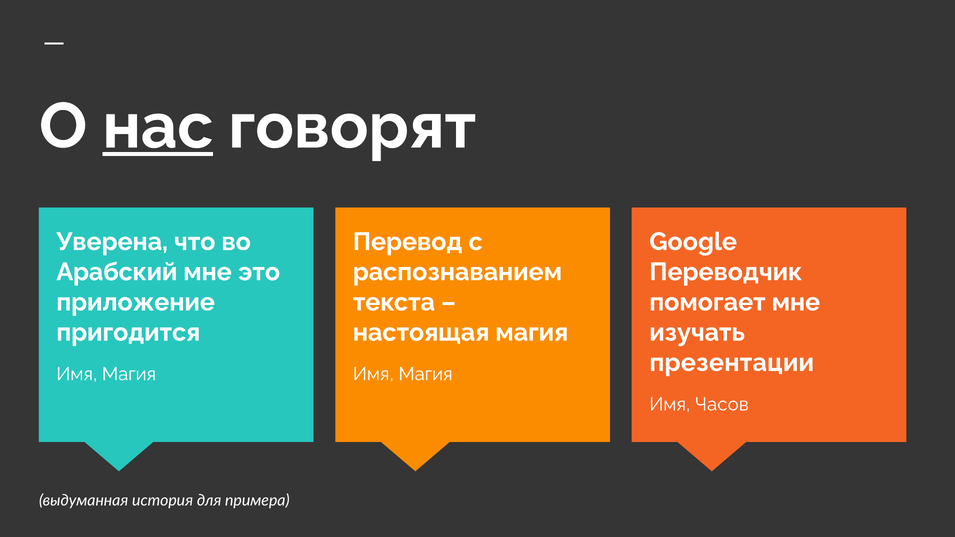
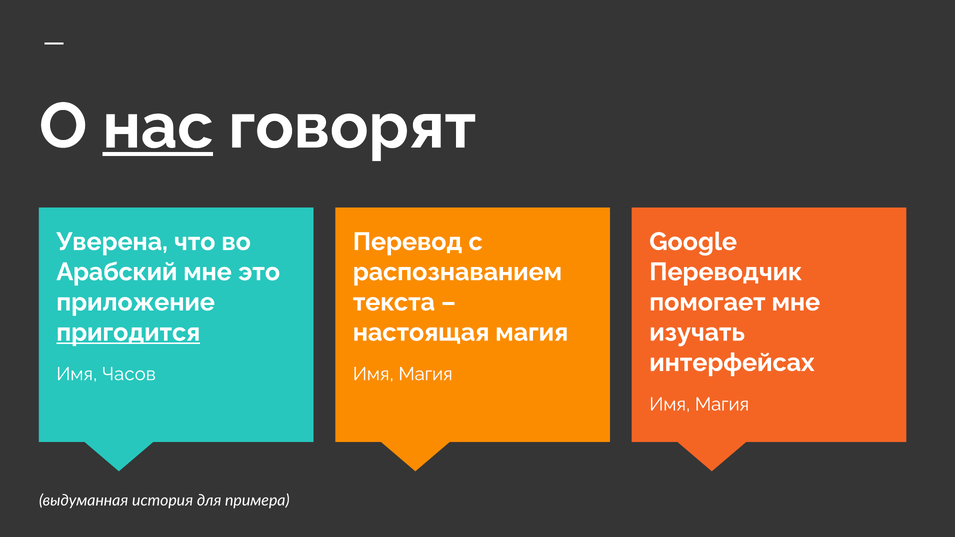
пригодится underline: none -> present
презентации: презентации -> интерфейсах
Магия at (129, 374): Магия -> Часов
Часов at (722, 404): Часов -> Магия
